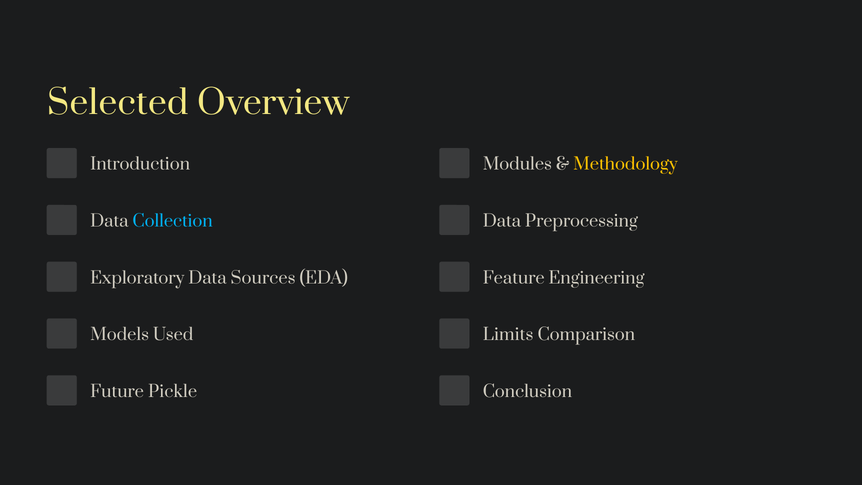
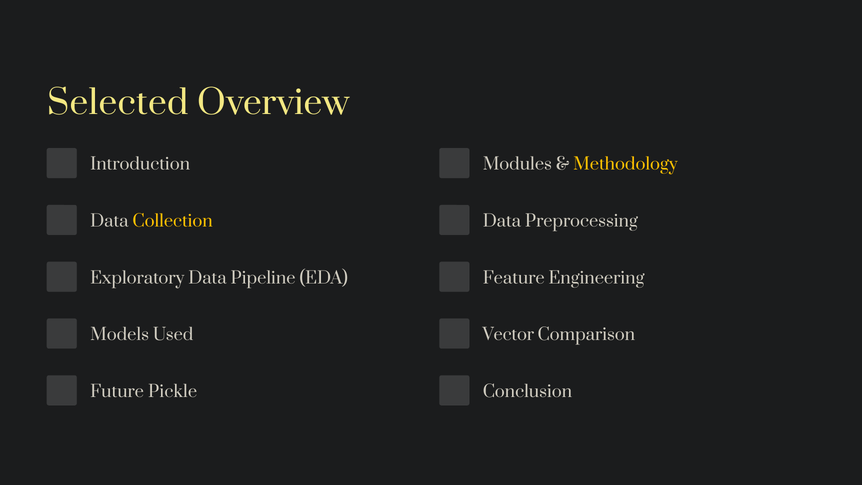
Collection colour: light blue -> yellow
Sources: Sources -> Pipeline
Limits: Limits -> Vector
